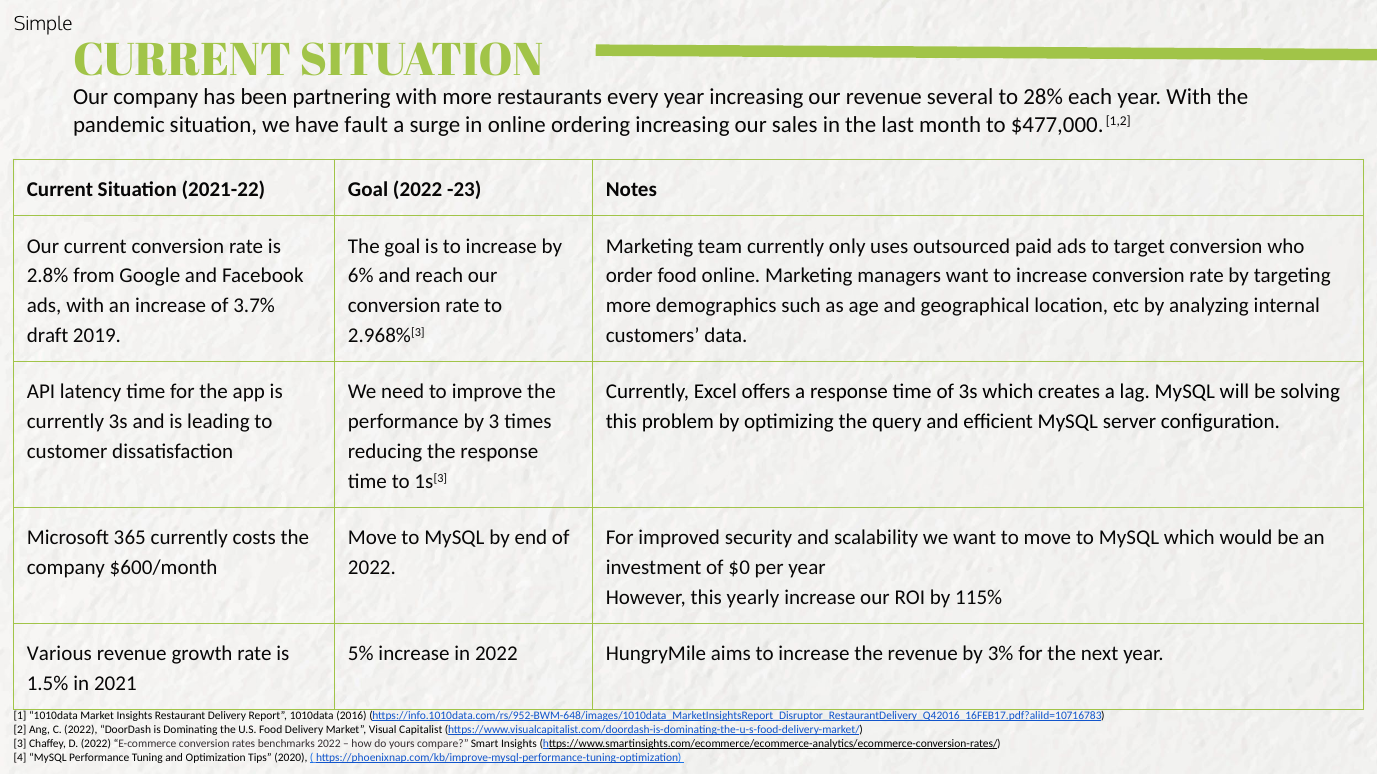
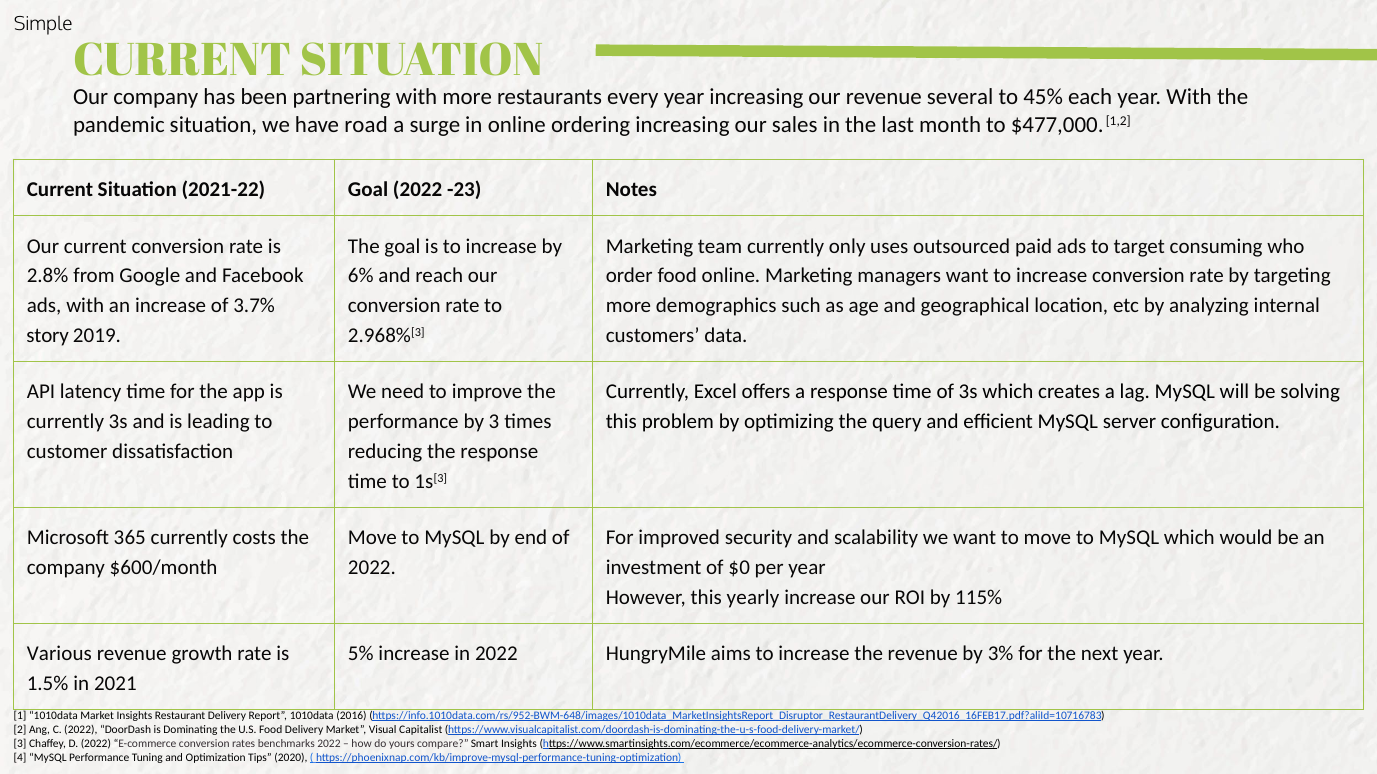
28%: 28% -> 45%
fault: fault -> road
target conversion: conversion -> consuming
draft: draft -> story
